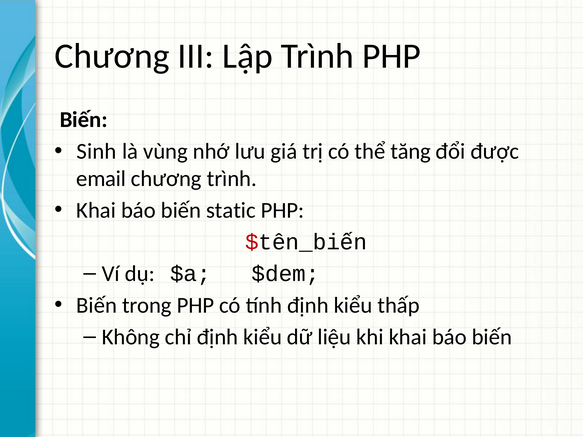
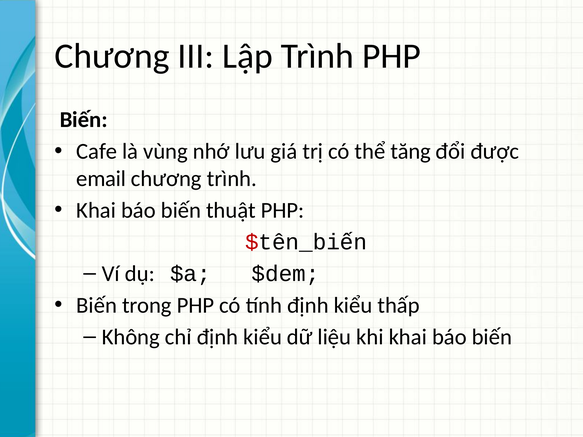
Sinh: Sinh -> Cafe
static: static -> thuật
